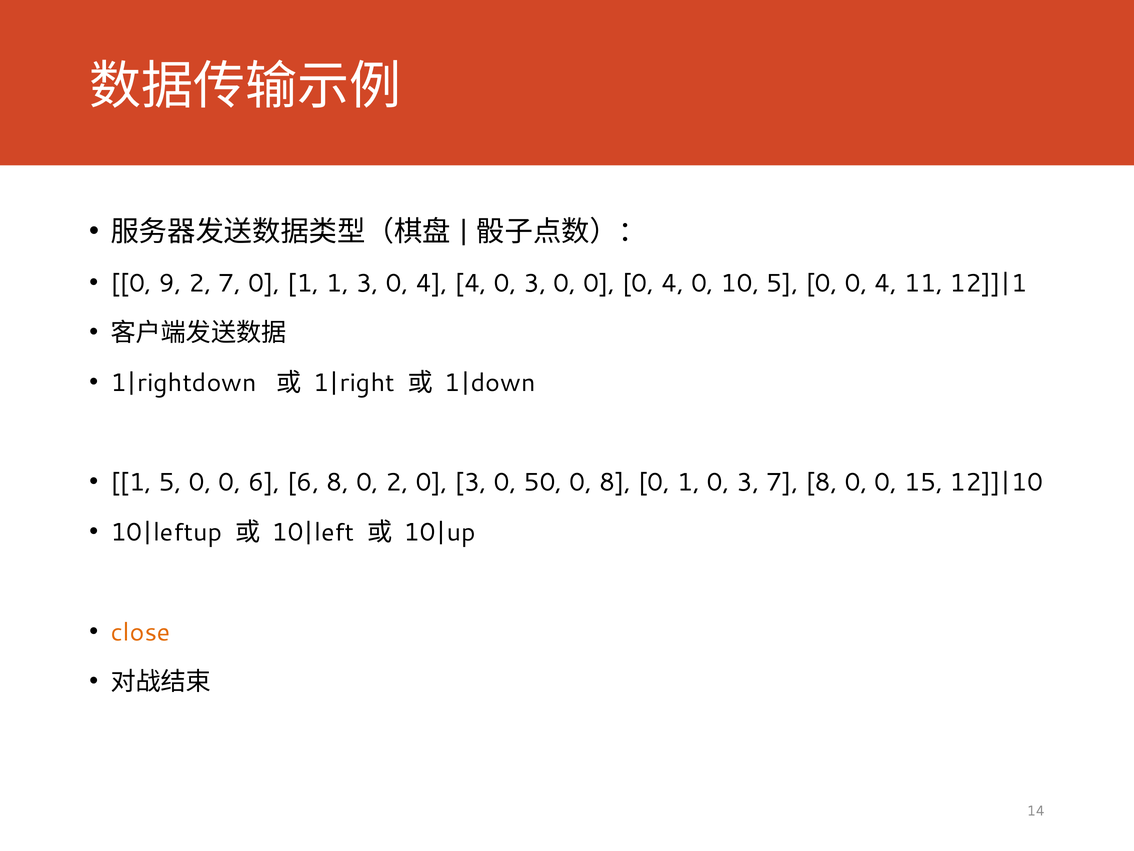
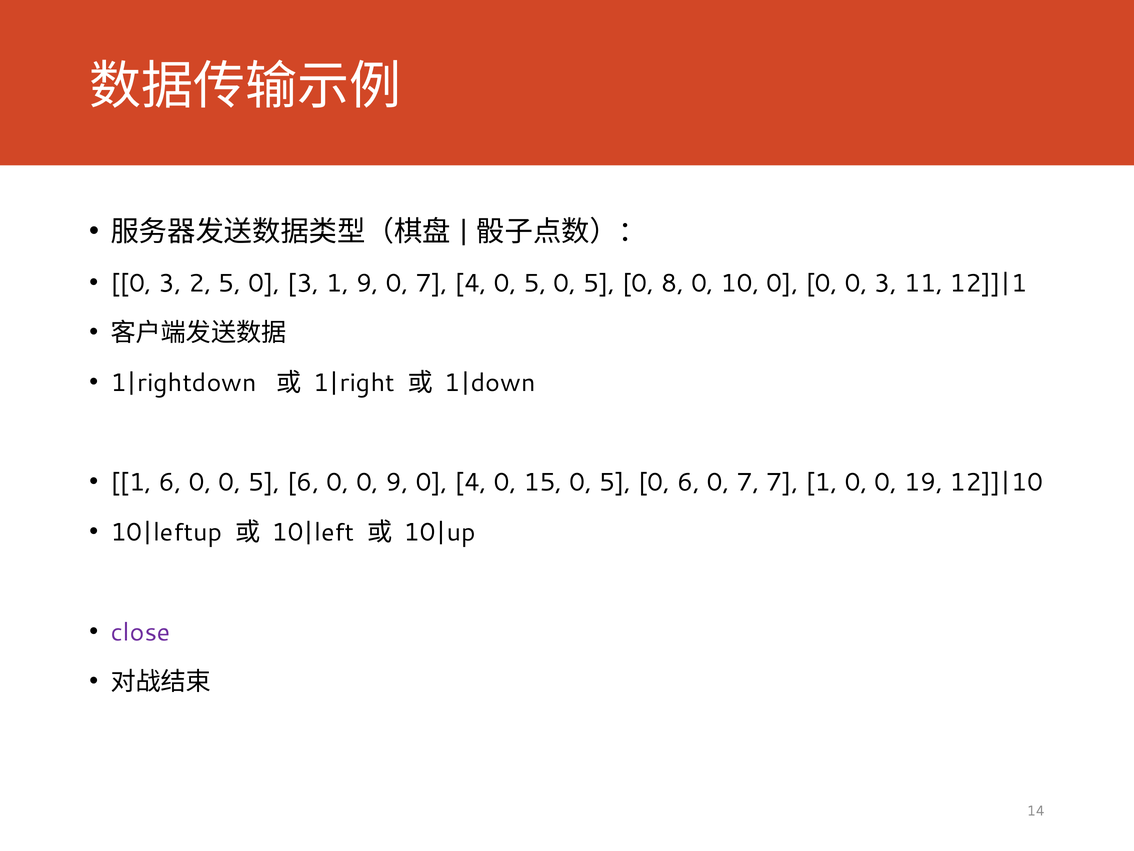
9 at (170, 283): 9 -> 3
2 7: 7 -> 5
1 at (303, 283): 1 -> 3
1 3: 3 -> 9
4 at (432, 283): 4 -> 7
4 0 3: 3 -> 5
0 at (599, 283): 0 -> 5
4 at (673, 283): 4 -> 8
10 5: 5 -> 0
4 at (886, 283): 4 -> 3
1 5: 5 -> 6
0 0 6: 6 -> 5
8 at (338, 482): 8 -> 0
0 2: 2 -> 9
3 at (471, 482): 3 -> 4
50: 50 -> 15
8 at (615, 482): 8 -> 5
1 at (689, 482): 1 -> 6
3 at (748, 482): 3 -> 7
7 8: 8 -> 1
15: 15 -> 19
close colour: orange -> purple
